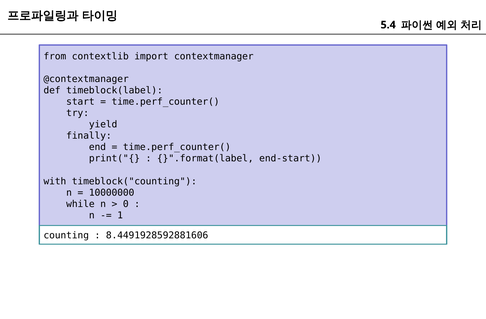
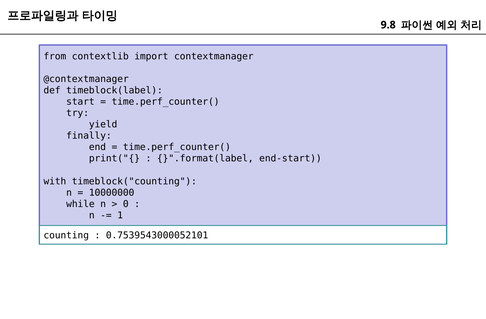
5.4: 5.4 -> 9.8
8.4491928592881606: 8.4491928592881606 -> 0.7539543000052101
